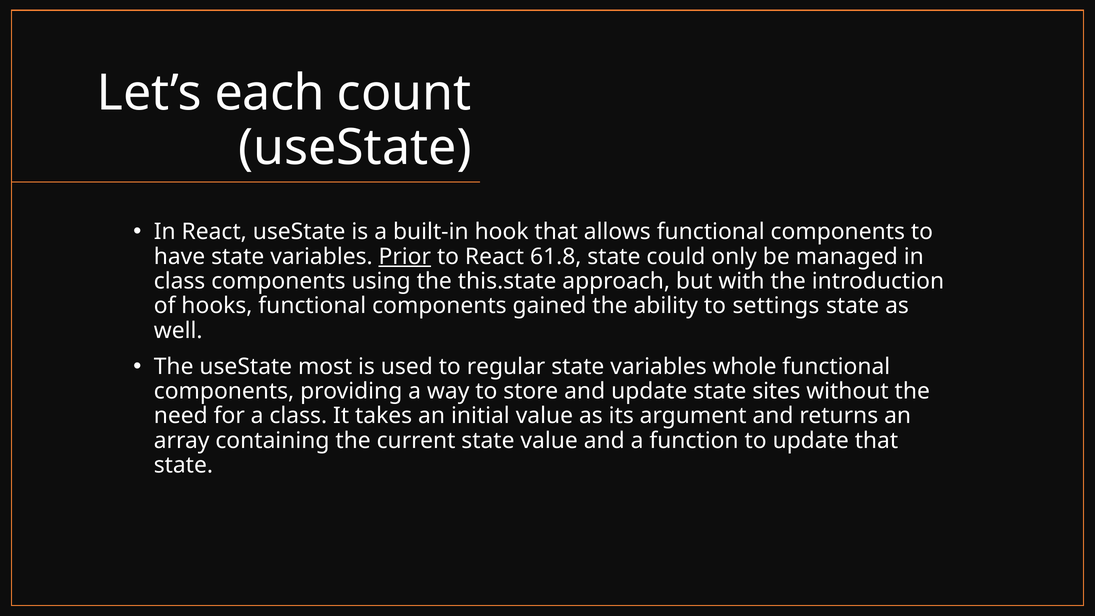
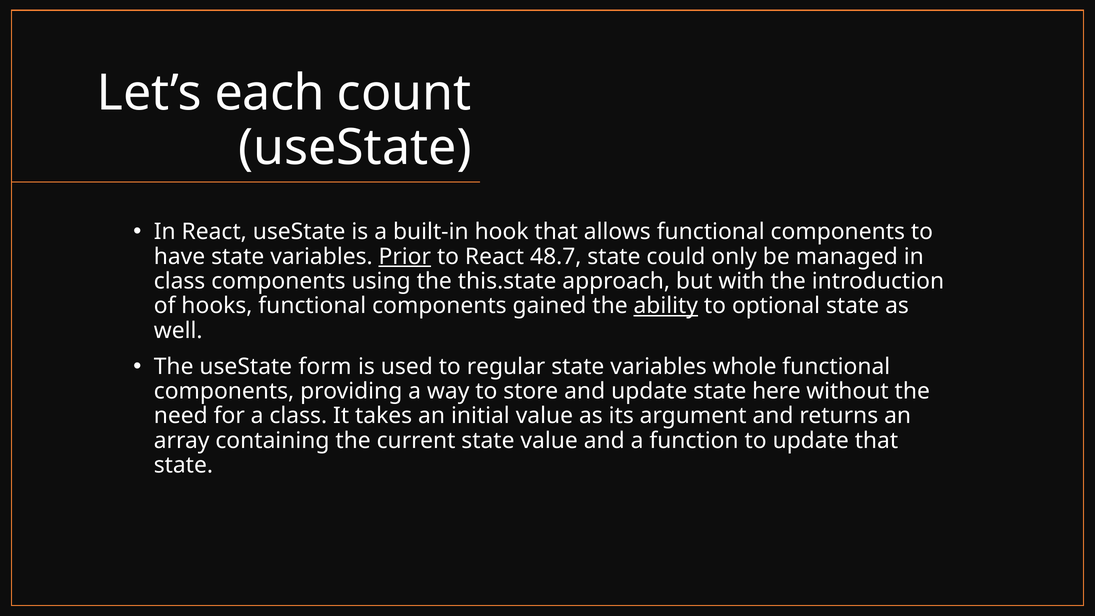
61.8: 61.8 -> 48.7
ability underline: none -> present
settings: settings -> optional
most: most -> form
sites: sites -> here
